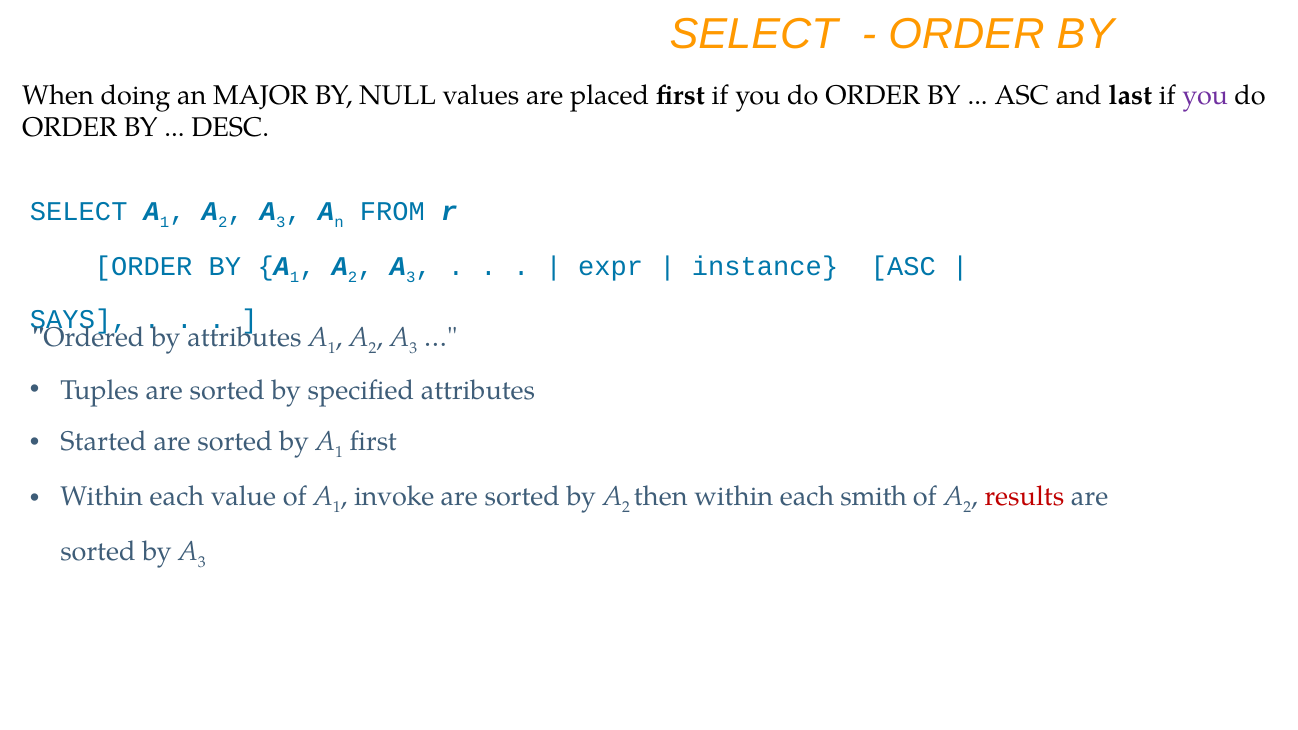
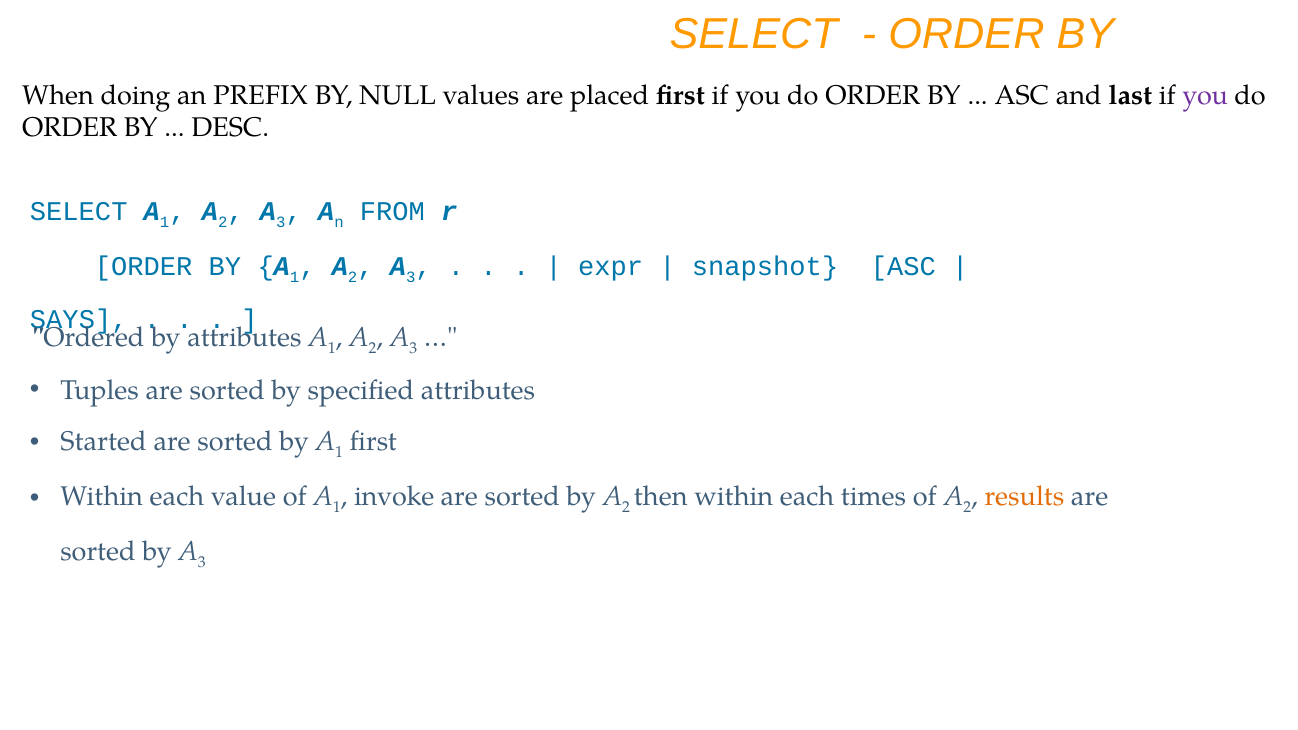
MAJOR: MAJOR -> PREFIX
instance: instance -> snapshot
smith: smith -> times
results colour: red -> orange
